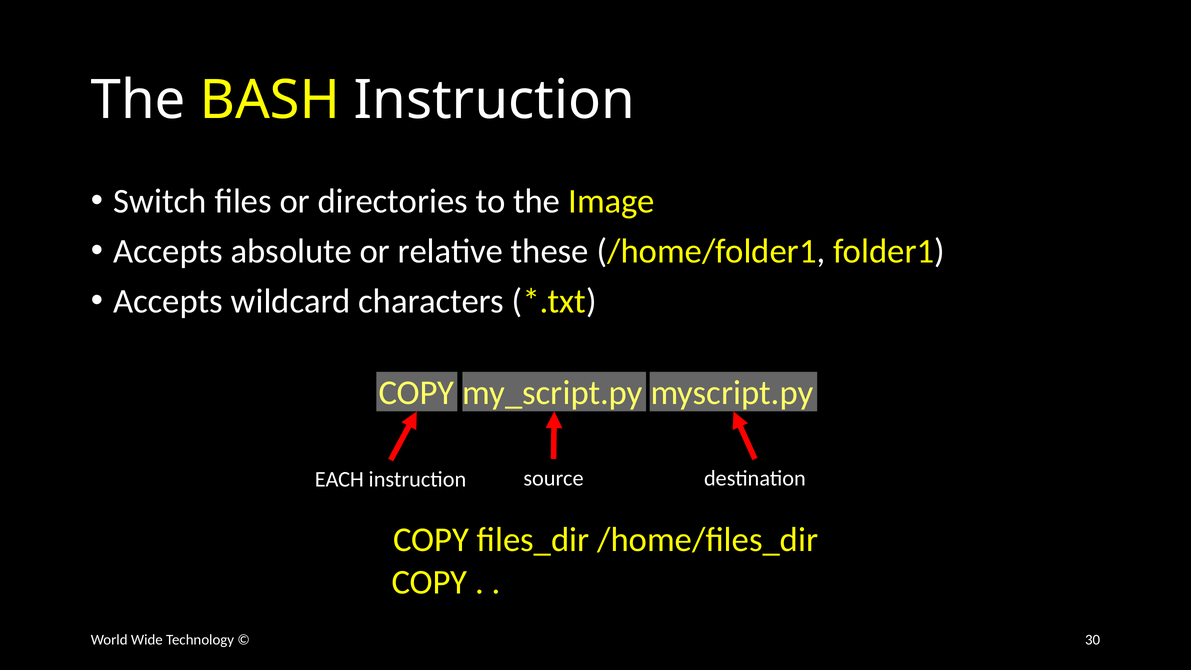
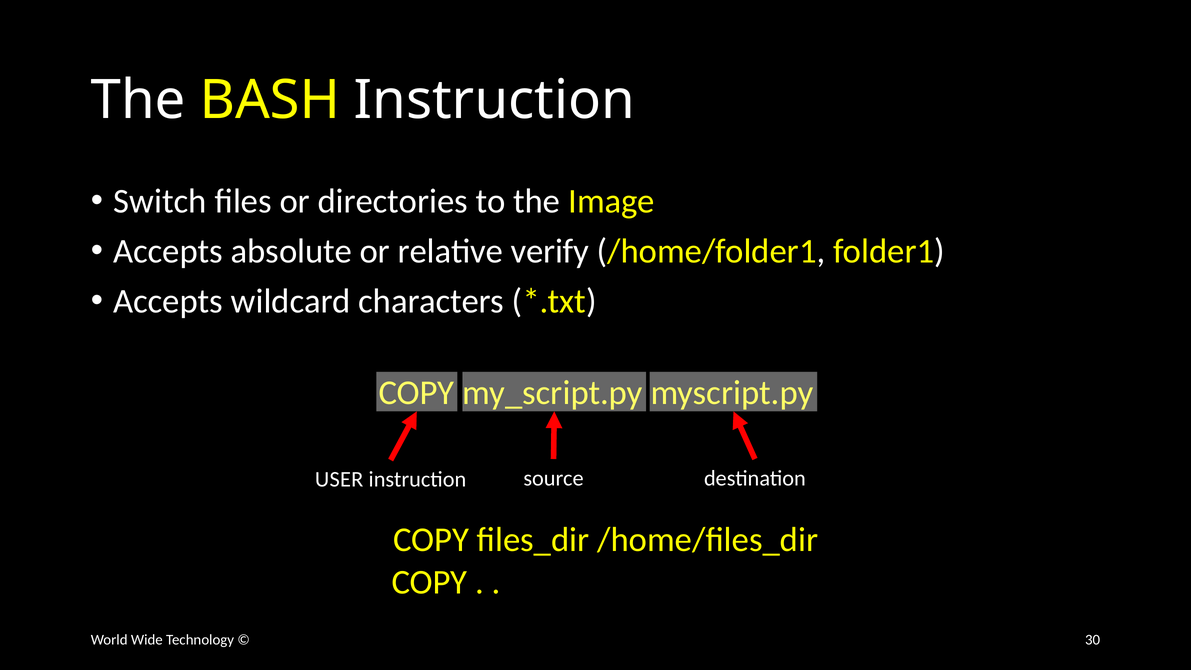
these: these -> verify
EACH: EACH -> USER
